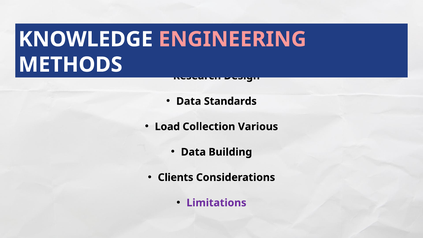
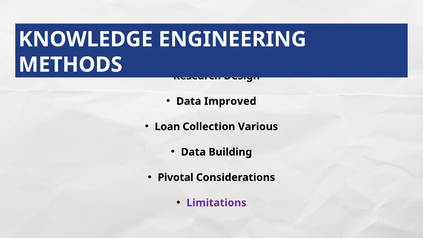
ENGINEERING colour: pink -> white
Standards: Standards -> Improved
Load: Load -> Loan
Clients: Clients -> Pivotal
